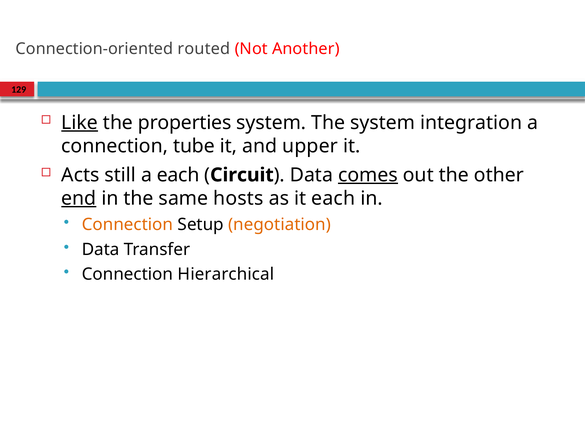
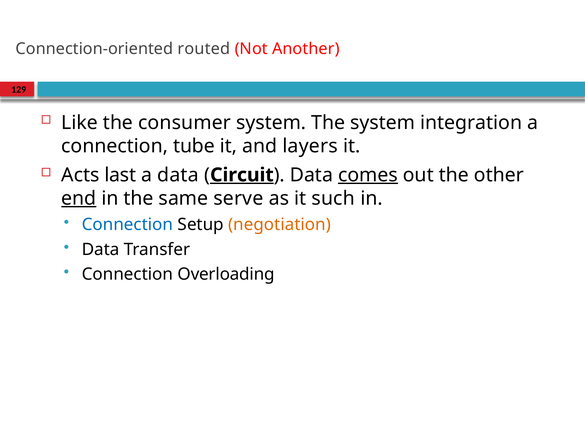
Like underline: present -> none
properties: properties -> consumer
upper: upper -> layers
still: still -> last
a each: each -> data
Circuit underline: none -> present
hosts: hosts -> serve
it each: each -> such
Connection at (127, 225) colour: orange -> blue
Hierarchical: Hierarchical -> Overloading
